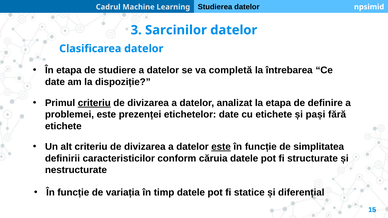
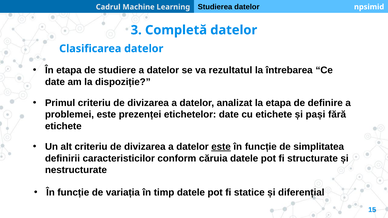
Sarcinilor: Sarcinilor -> Completă
completă: completă -> rezultatul
criteriu at (94, 103) underline: present -> none
